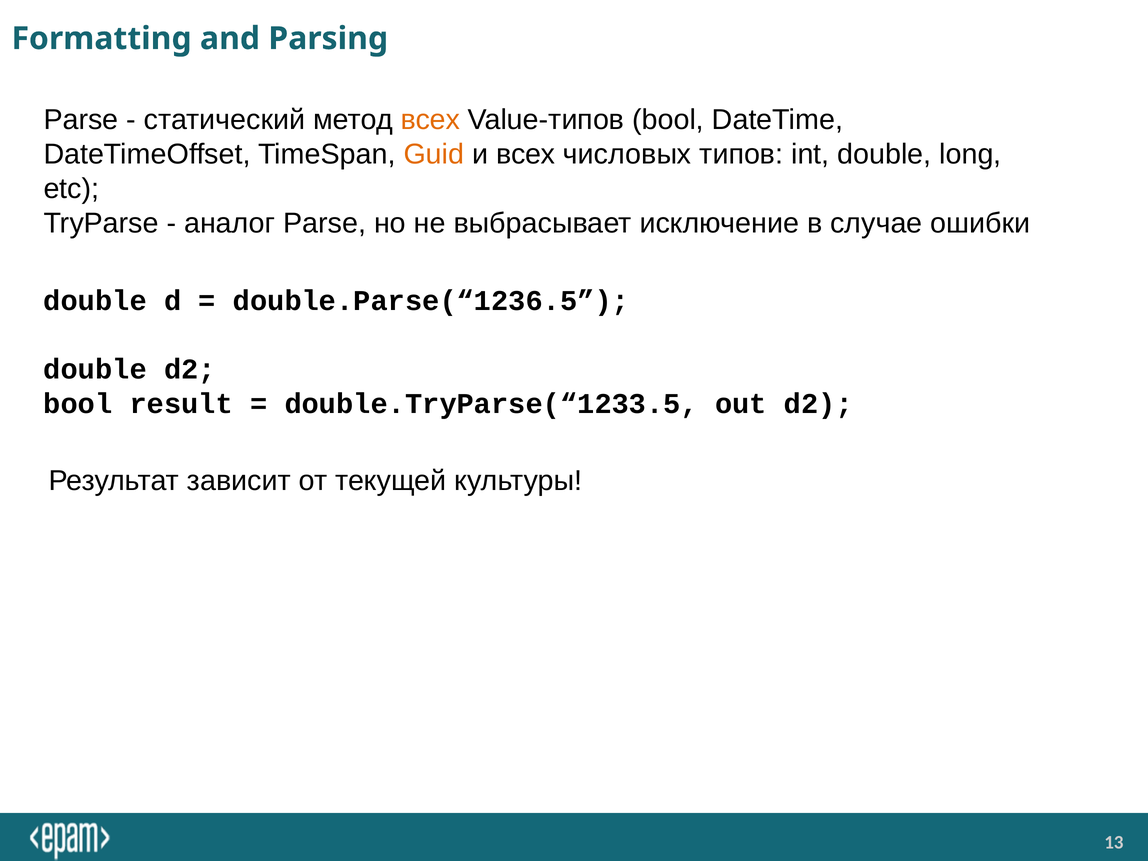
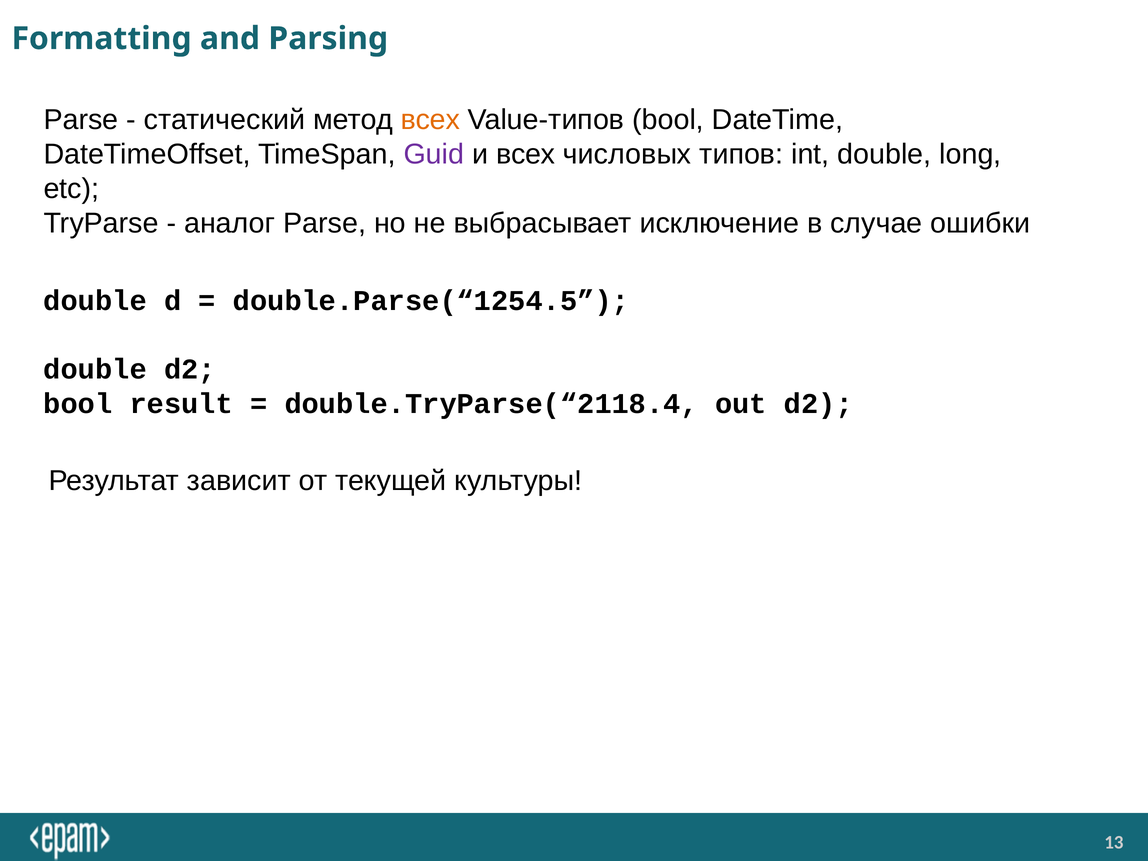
Guid colour: orange -> purple
double.Parse(“1236.5: double.Parse(“1236.5 -> double.Parse(“1254.5
double.TryParse(“1233.5: double.TryParse(“1233.5 -> double.TryParse(“2118.4
